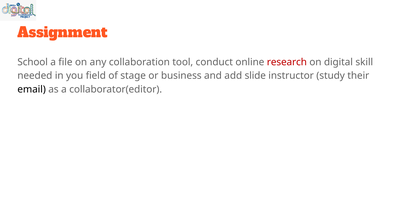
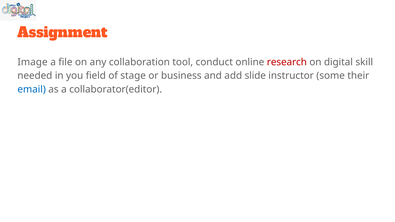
School: School -> Image
study: study -> some
email colour: black -> blue
